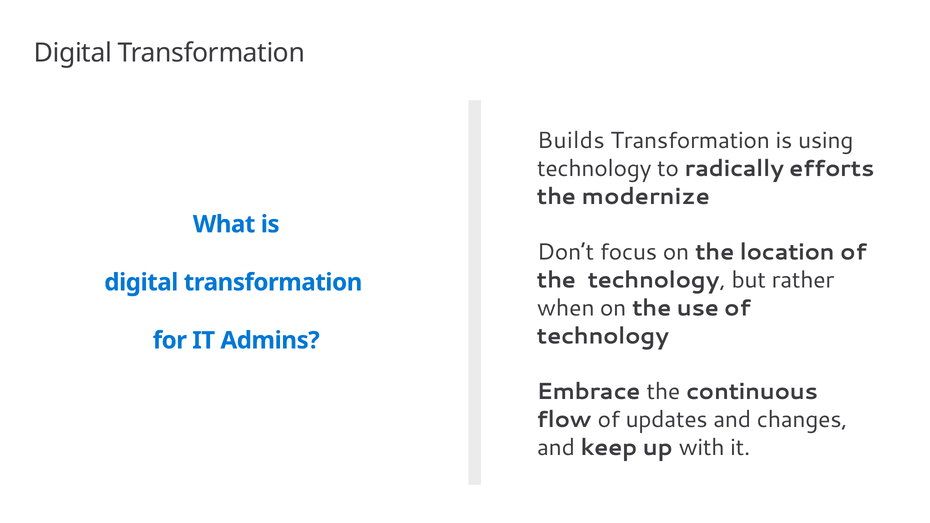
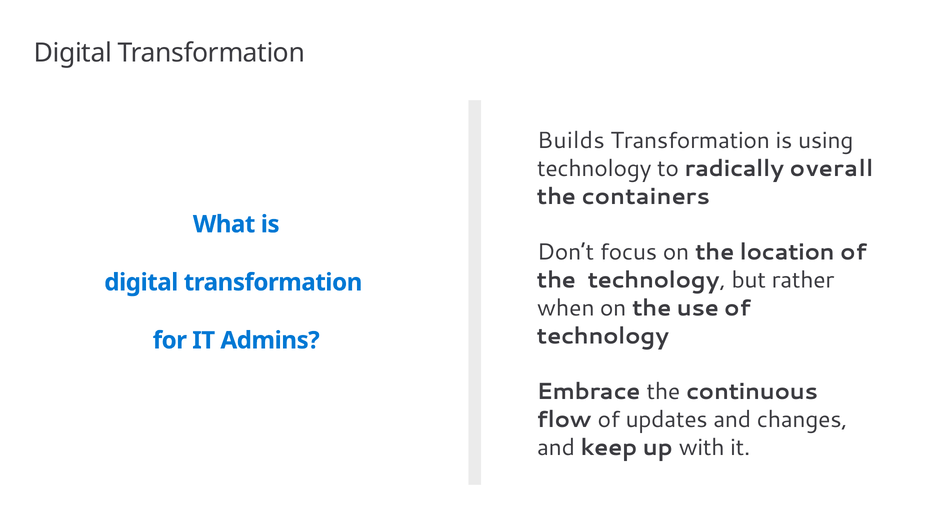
efforts: efforts -> overall
modernize: modernize -> containers
